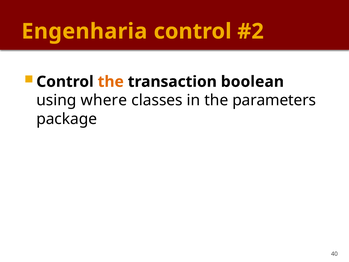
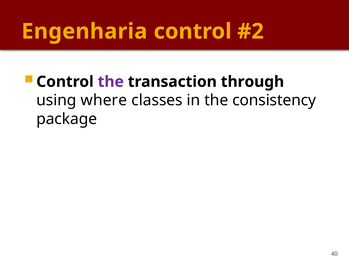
the at (111, 82) colour: orange -> purple
boolean: boolean -> through
parameters: parameters -> consistency
